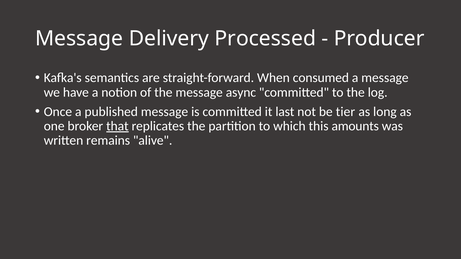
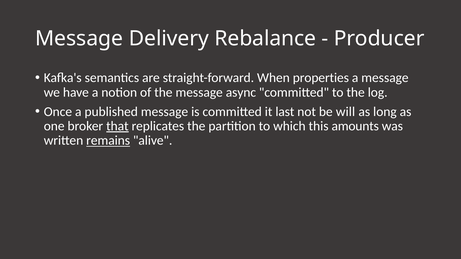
Processed: Processed -> Rebalance
consumed: consumed -> properties
tier: tier -> will
remains underline: none -> present
